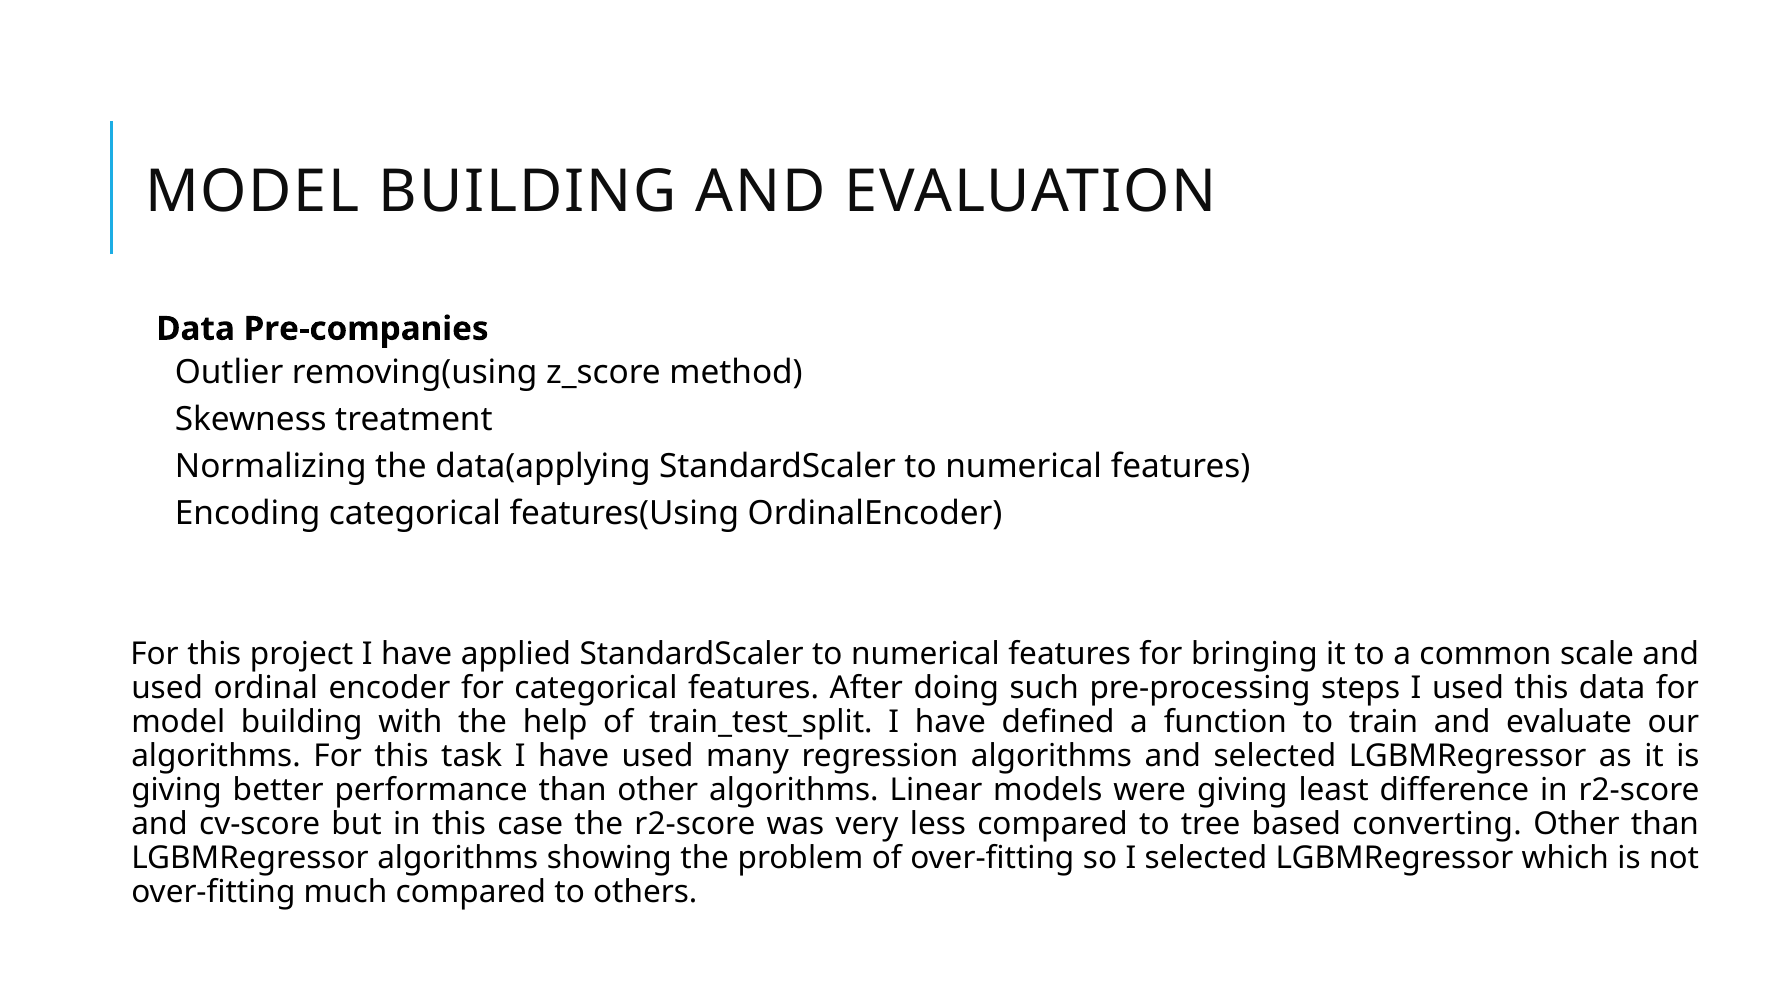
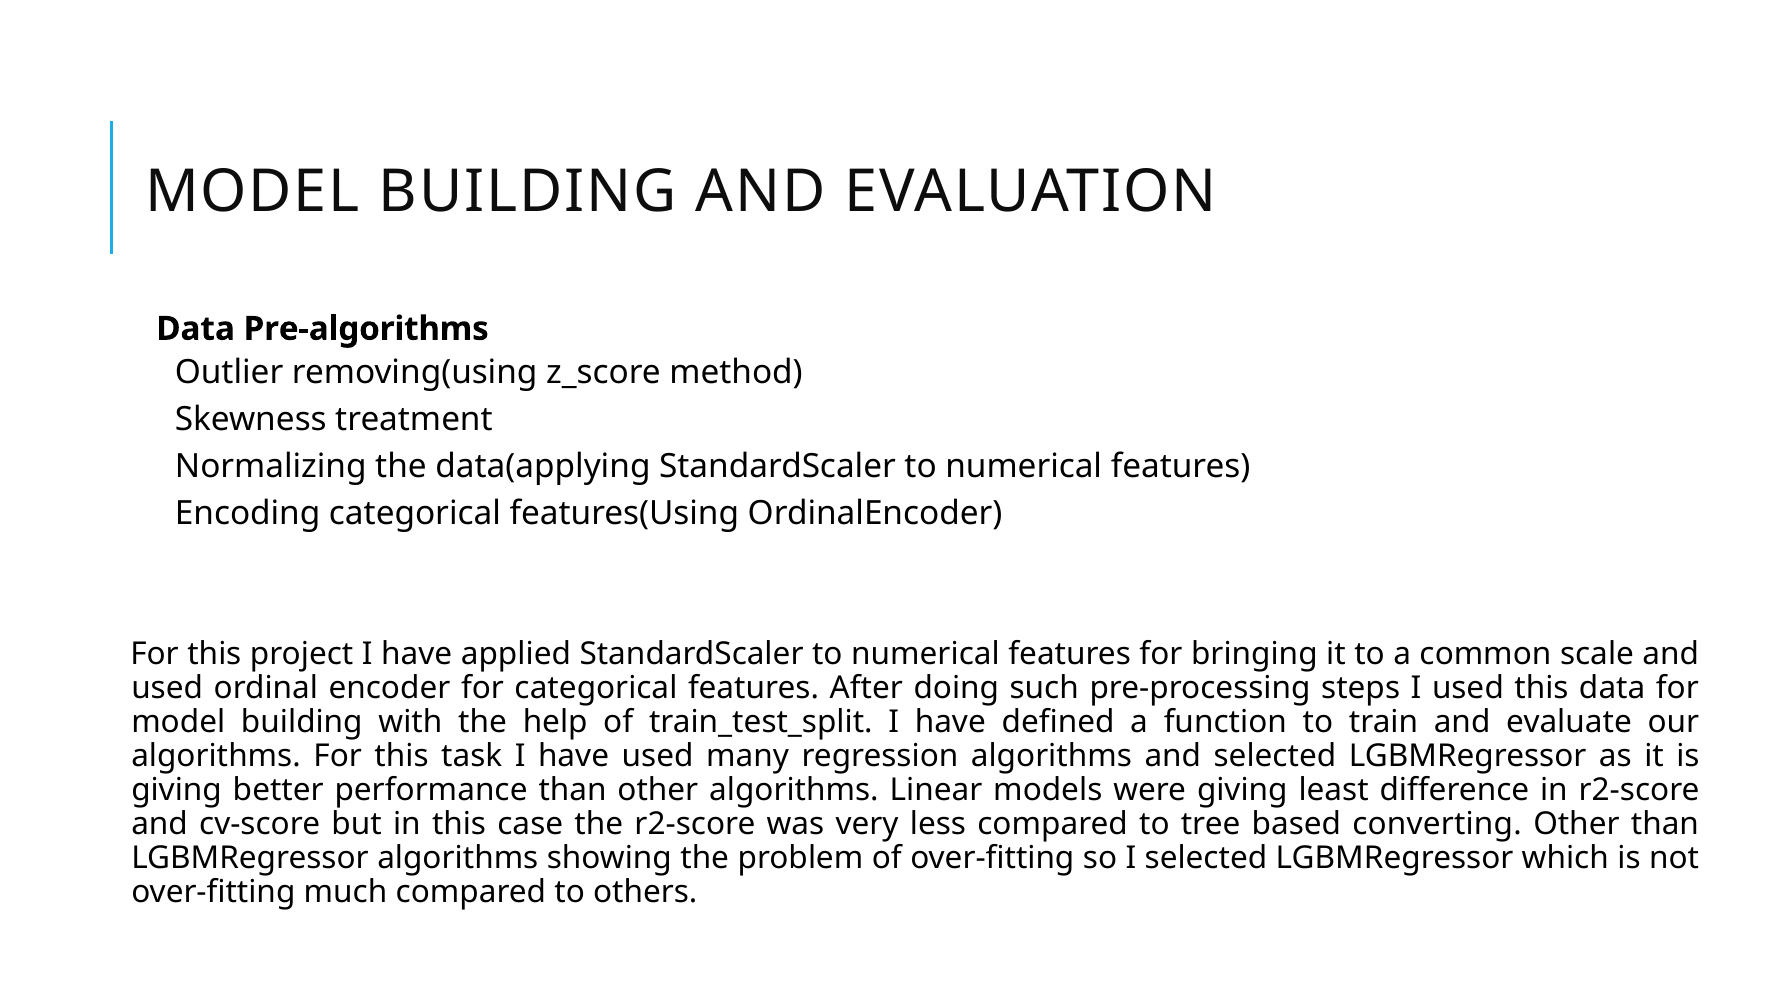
Pre-companies: Pre-companies -> Pre-algorithms
